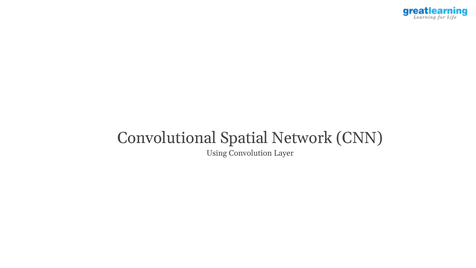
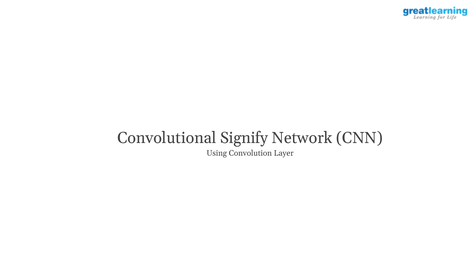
Spatial: Spatial -> Signify
